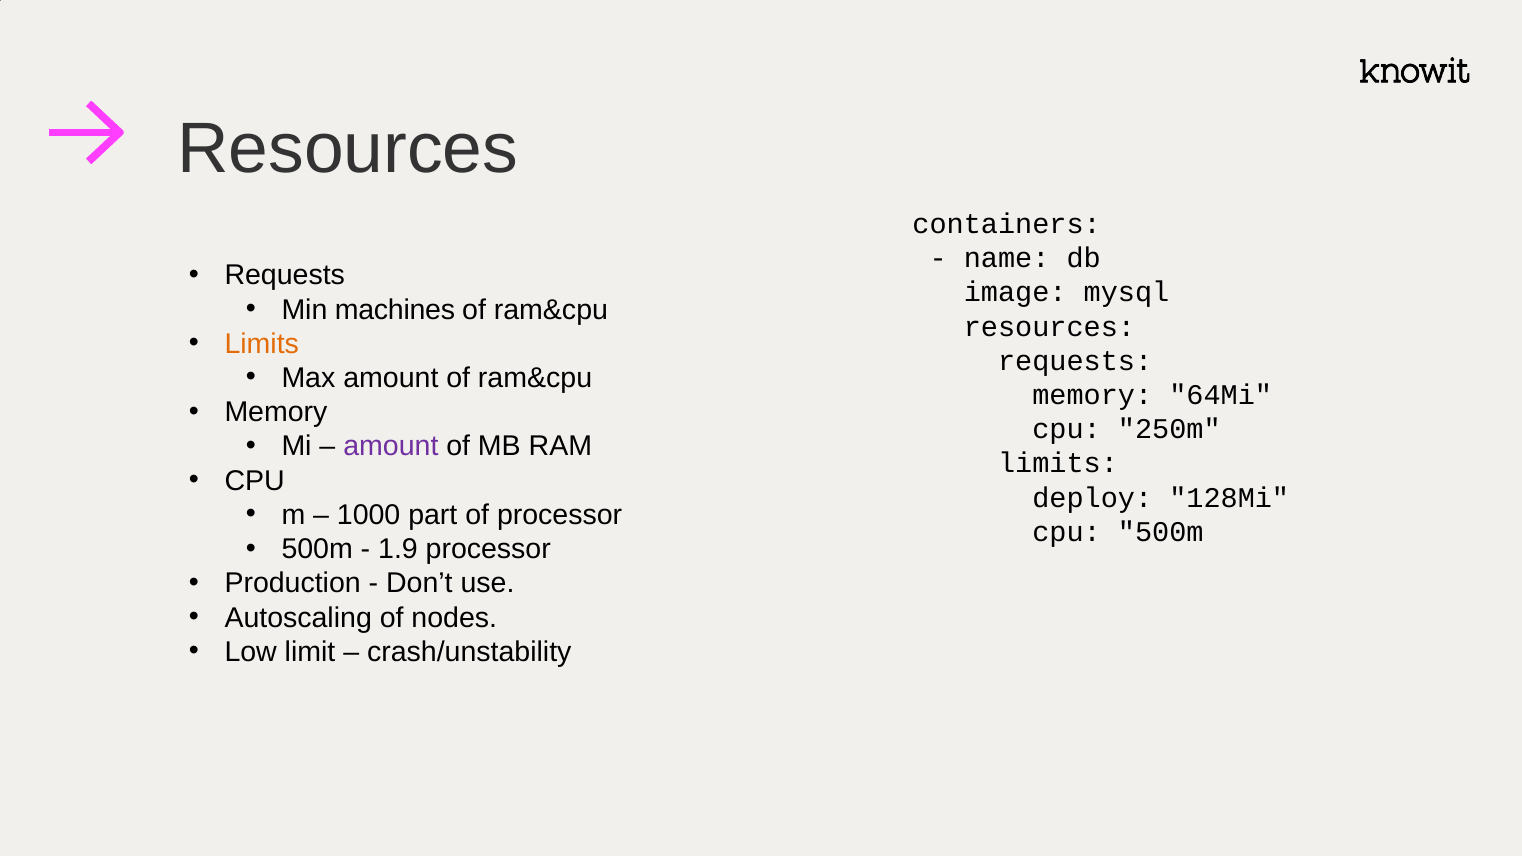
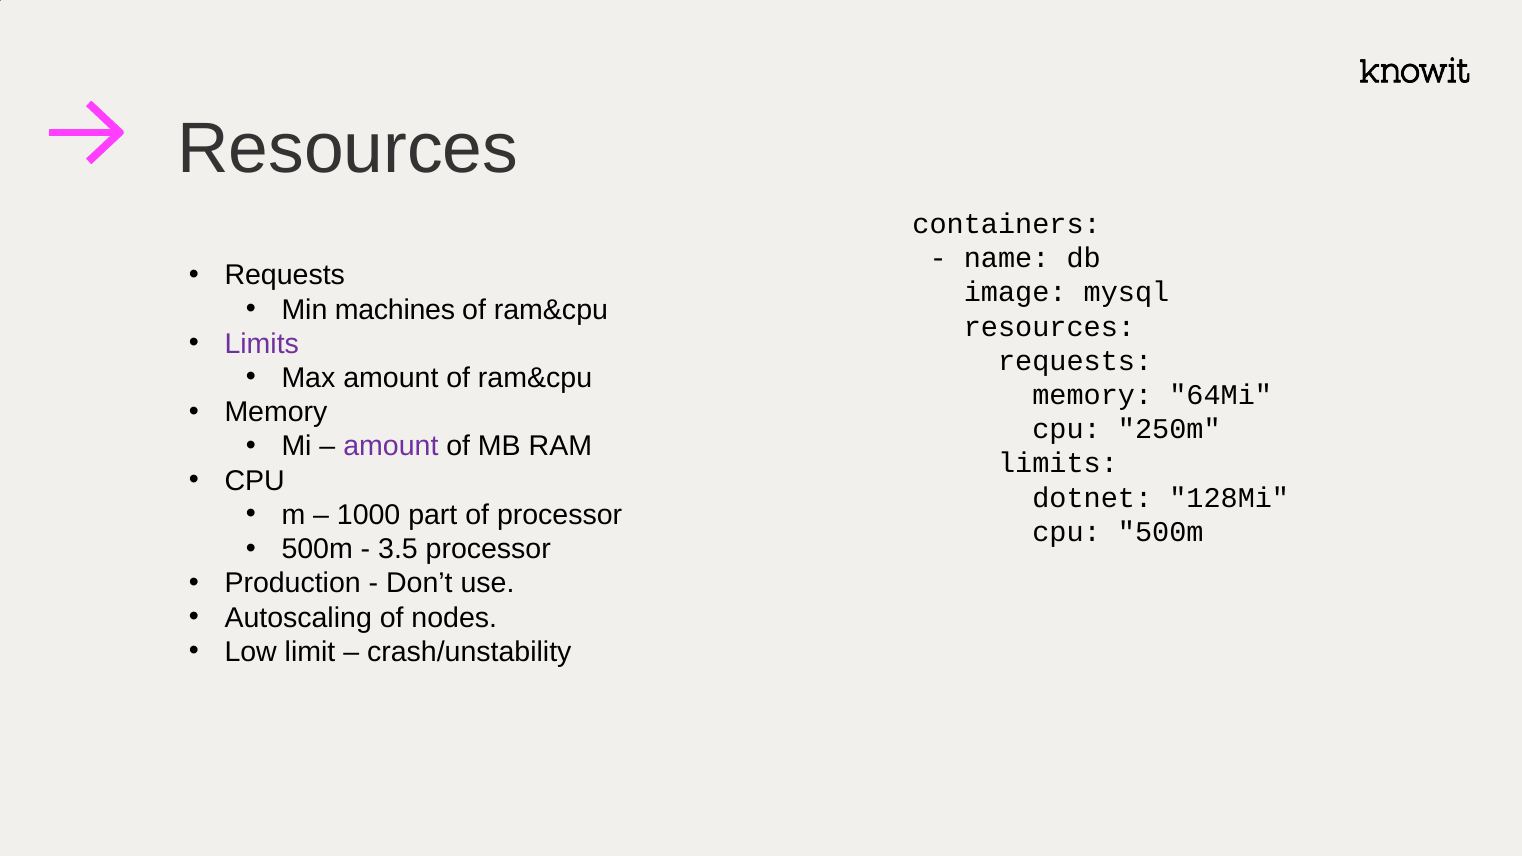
Limits at (262, 344) colour: orange -> purple
deploy: deploy -> dotnet
1.9: 1.9 -> 3.5
